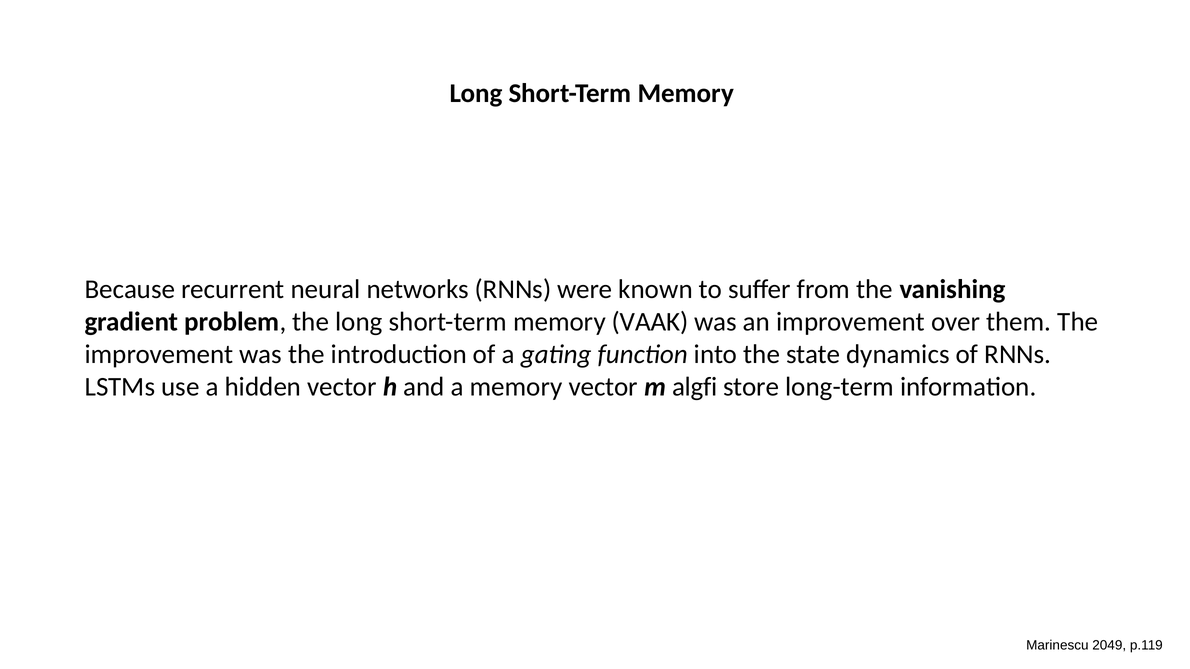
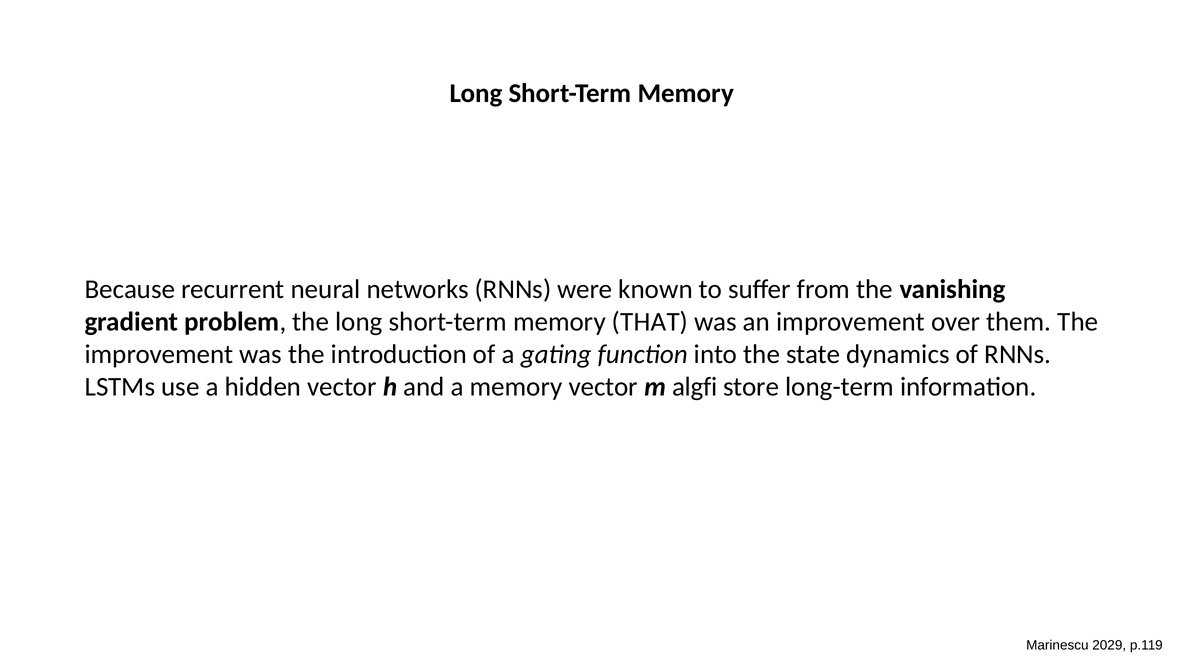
VAAK: VAAK -> THAT
2049: 2049 -> 2029
